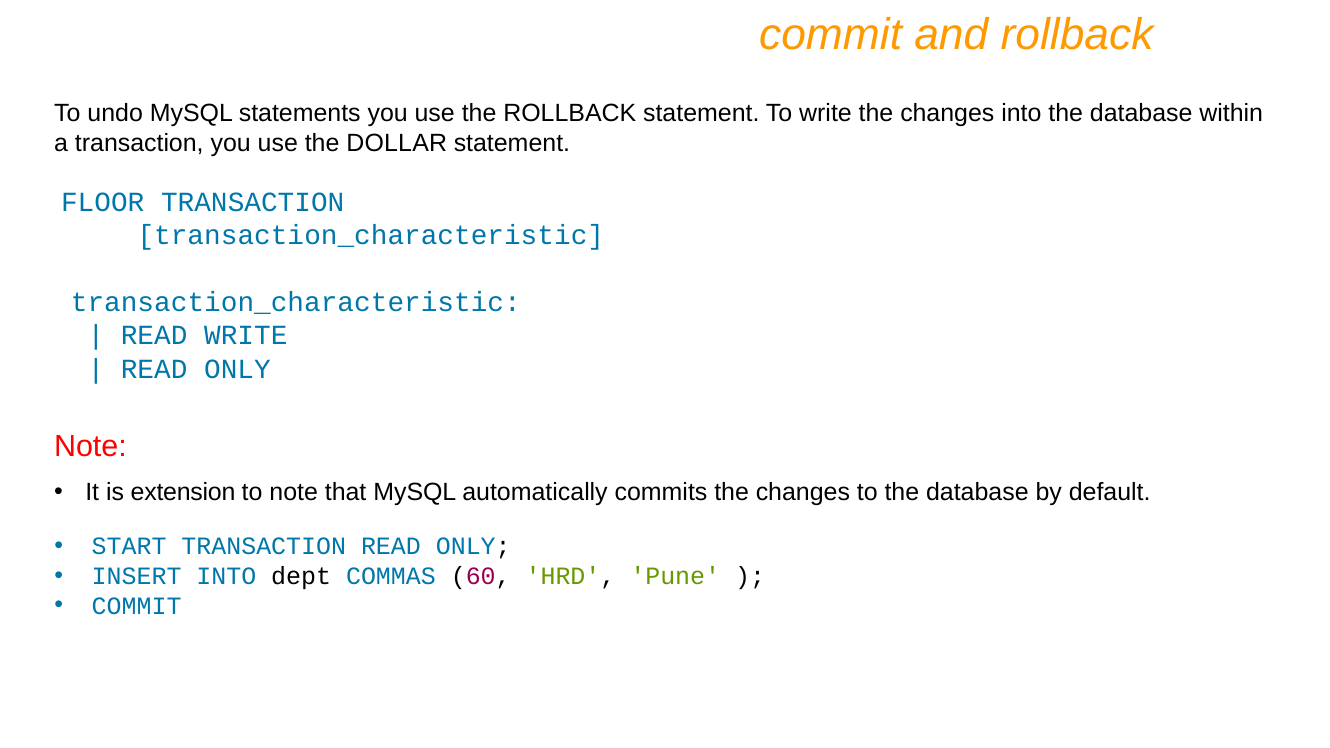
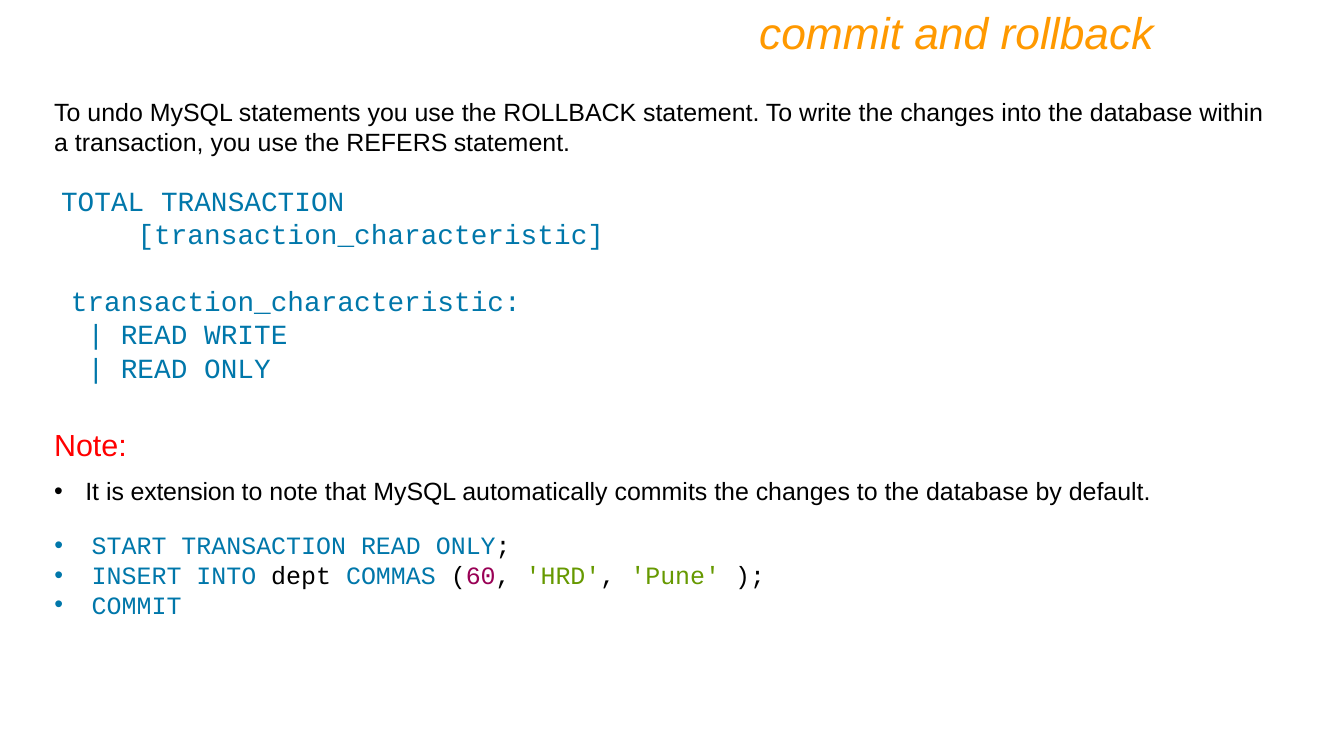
DOLLAR: DOLLAR -> REFERS
FLOOR: FLOOR -> TOTAL
